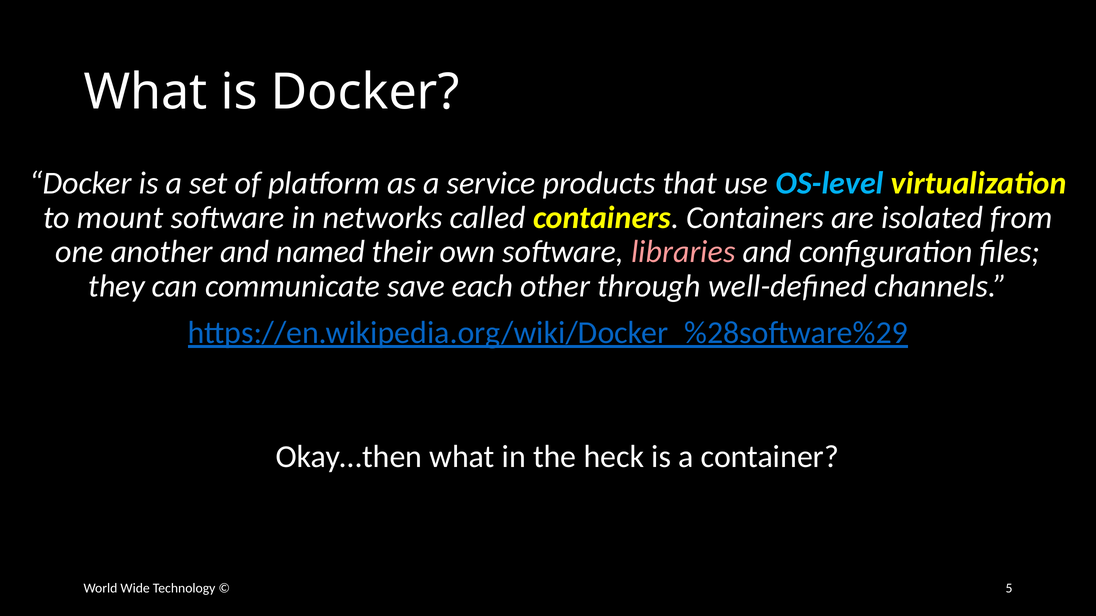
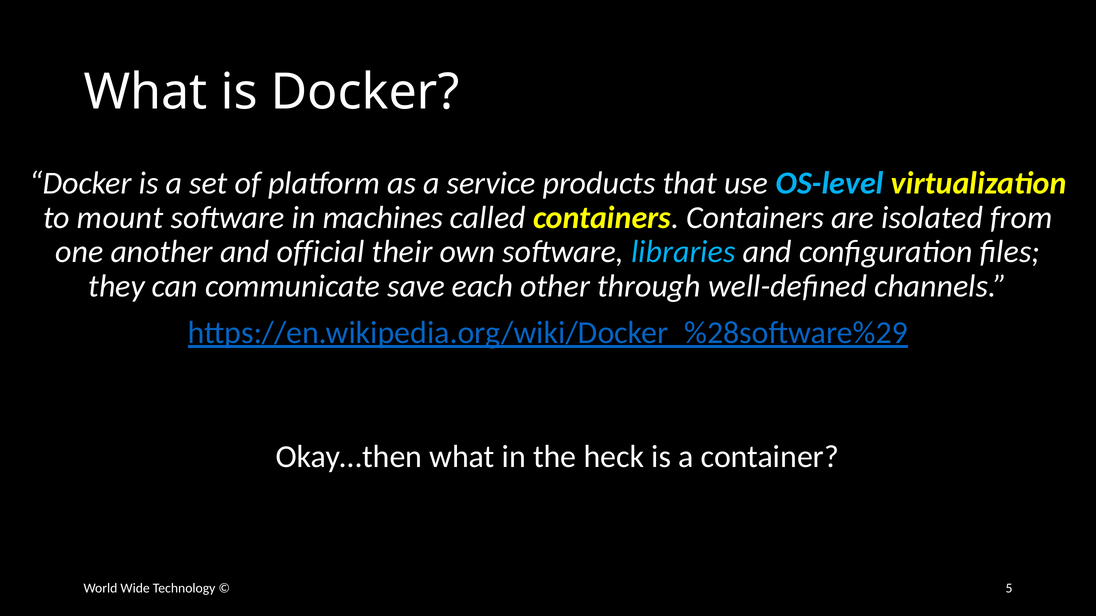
networks: networks -> machines
named: named -> official
libraries colour: pink -> light blue
